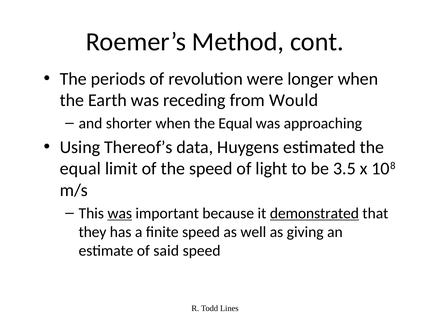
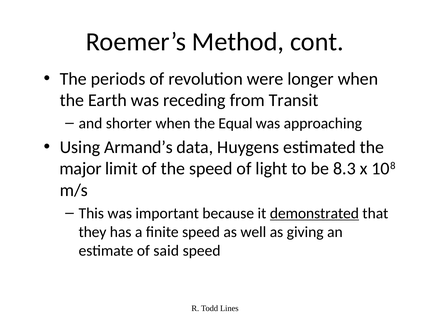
Would: Would -> Transit
Thereof’s: Thereof’s -> Armand’s
equal at (80, 168): equal -> major
3.5: 3.5 -> 8.3
was at (120, 213) underline: present -> none
